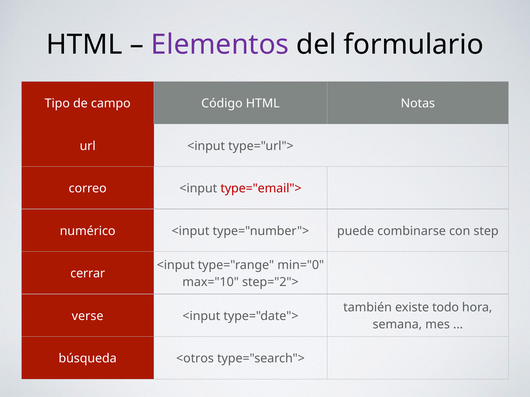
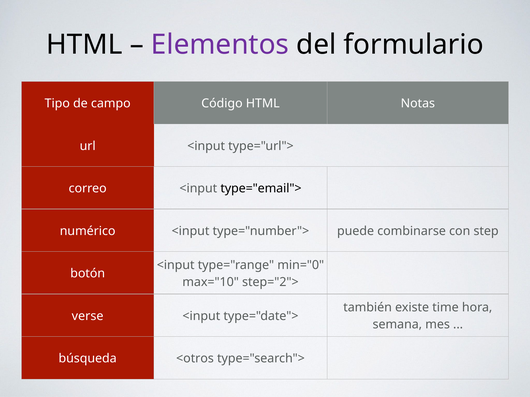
type="email"> colour: red -> black
cerrar: cerrar -> botón
todo: todo -> time
